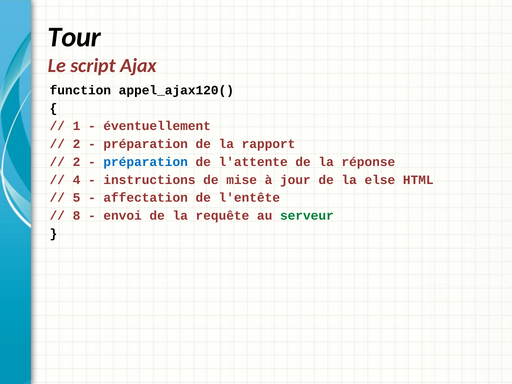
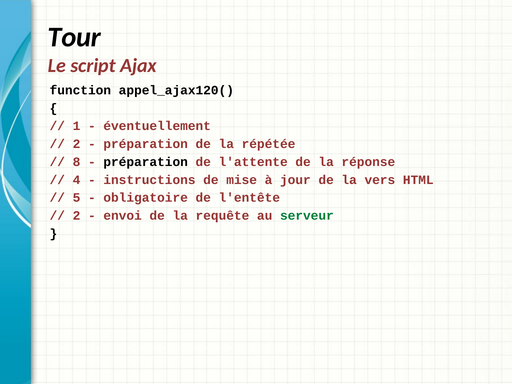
rapport: rapport -> répétée
2 at (77, 162): 2 -> 8
préparation at (146, 162) colour: blue -> black
else: else -> vers
affectation: affectation -> obligatoire
8 at (77, 216): 8 -> 2
